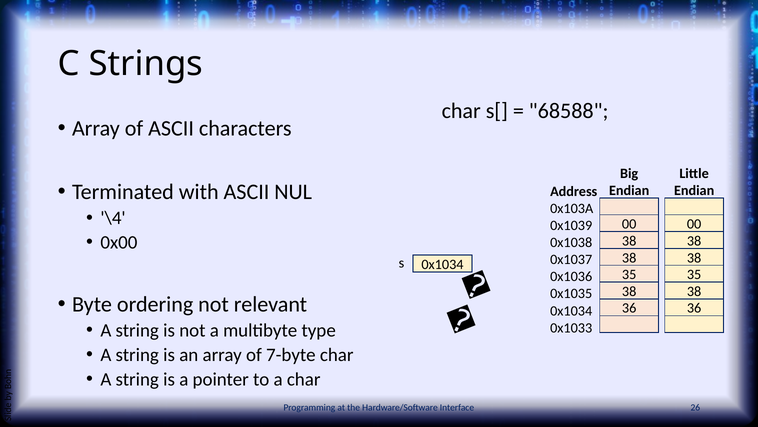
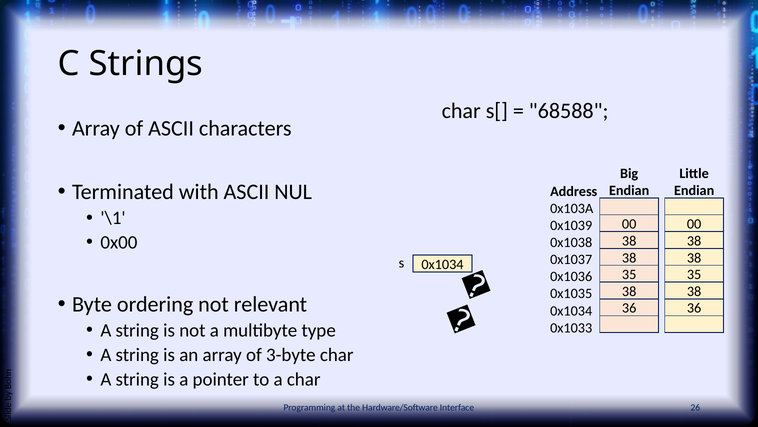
\4: \4 -> \1
7-byte: 7-byte -> 3-byte
